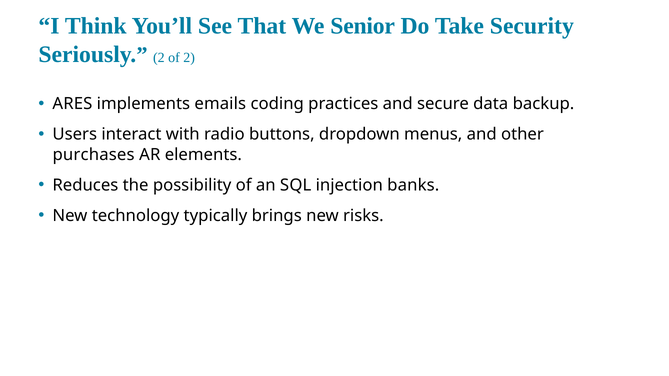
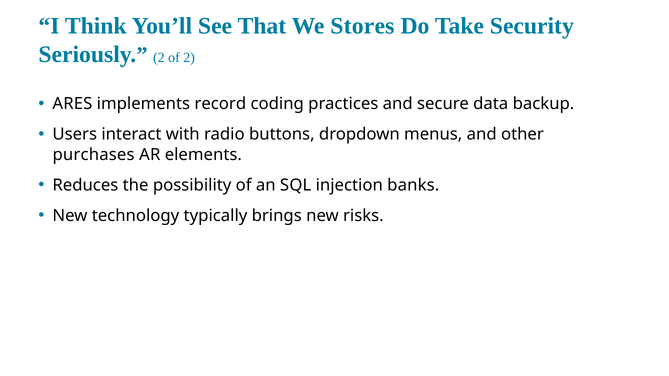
Senior: Senior -> Stores
emails: emails -> record
